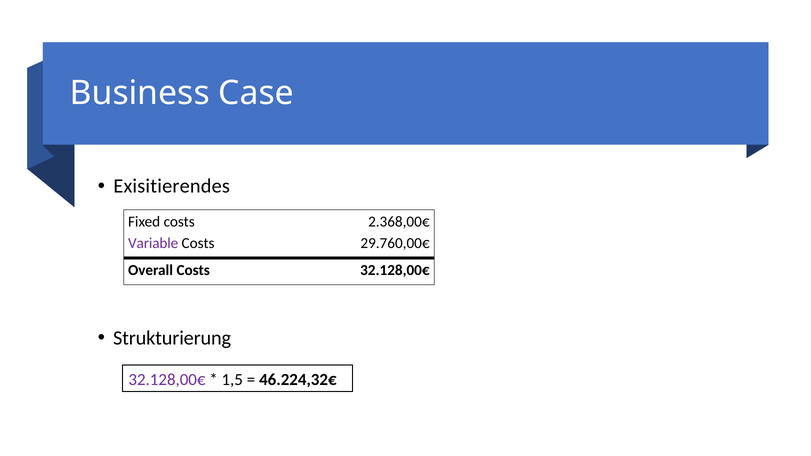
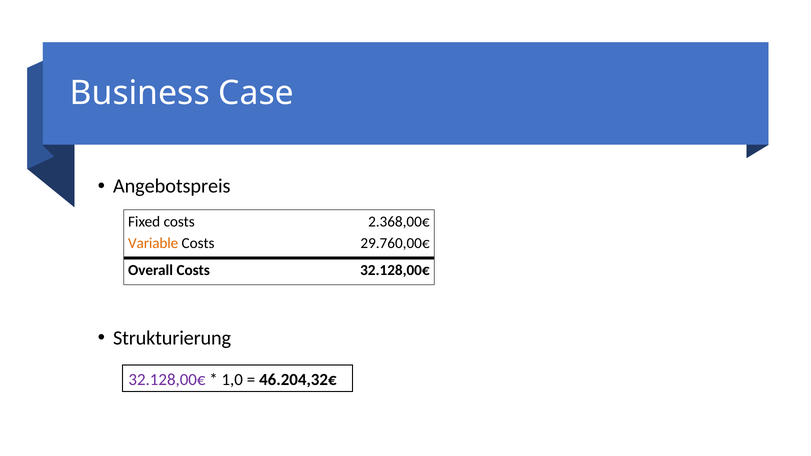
Exisitierendes: Exisitierendes -> Angebotspreis
Variable colour: purple -> orange
1,5: 1,5 -> 1,0
46.224,32€: 46.224,32€ -> 46.204,32€
